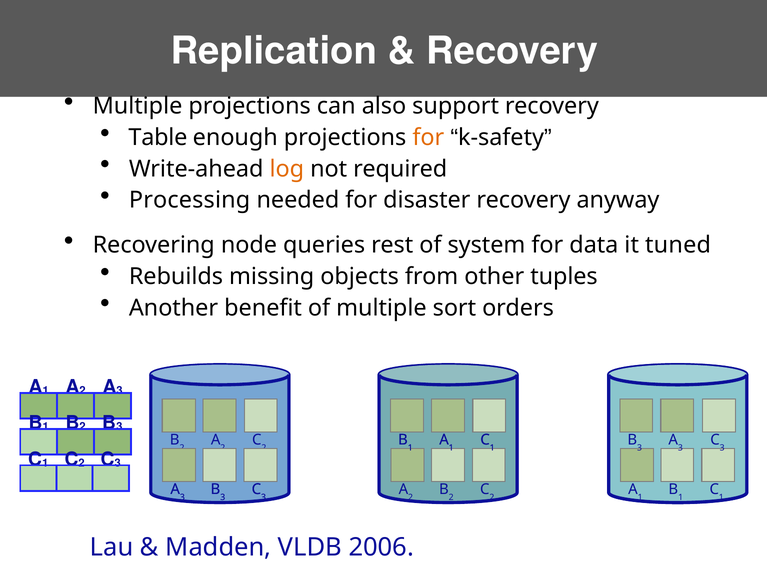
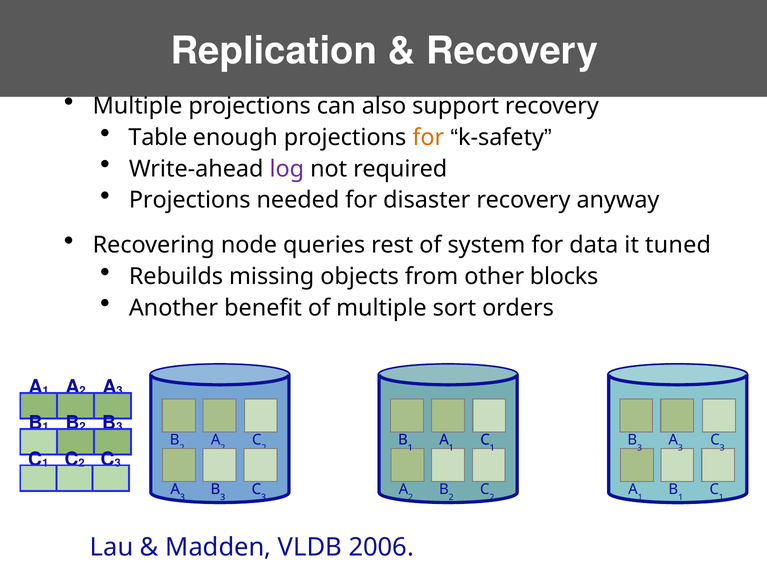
log colour: orange -> purple
Processing at (190, 200): Processing -> Projections
tuples: tuples -> blocks
